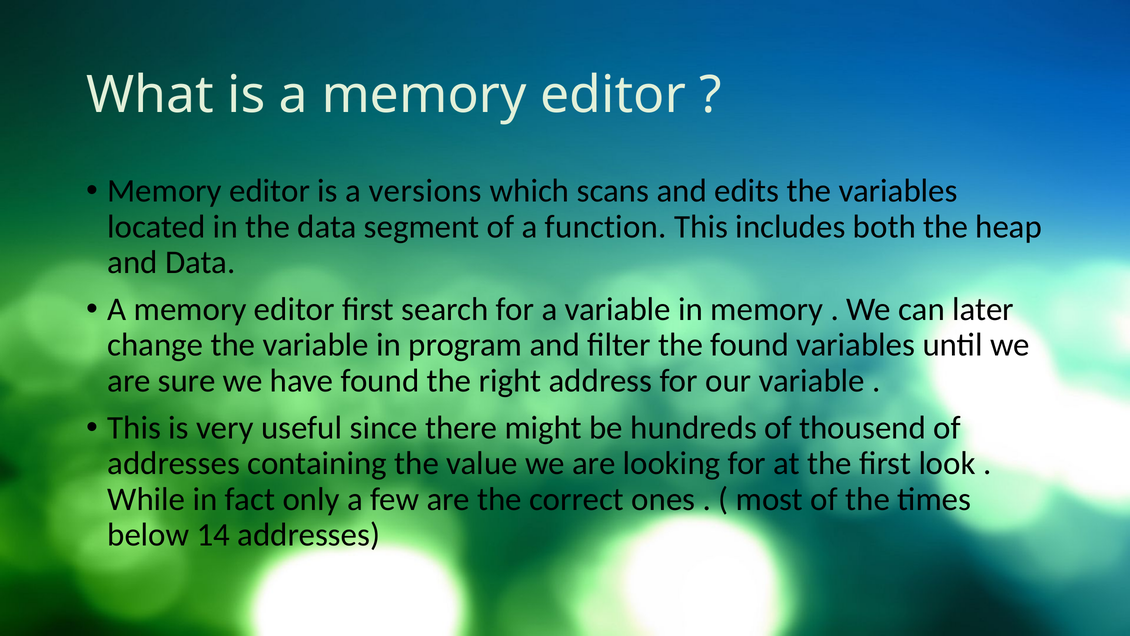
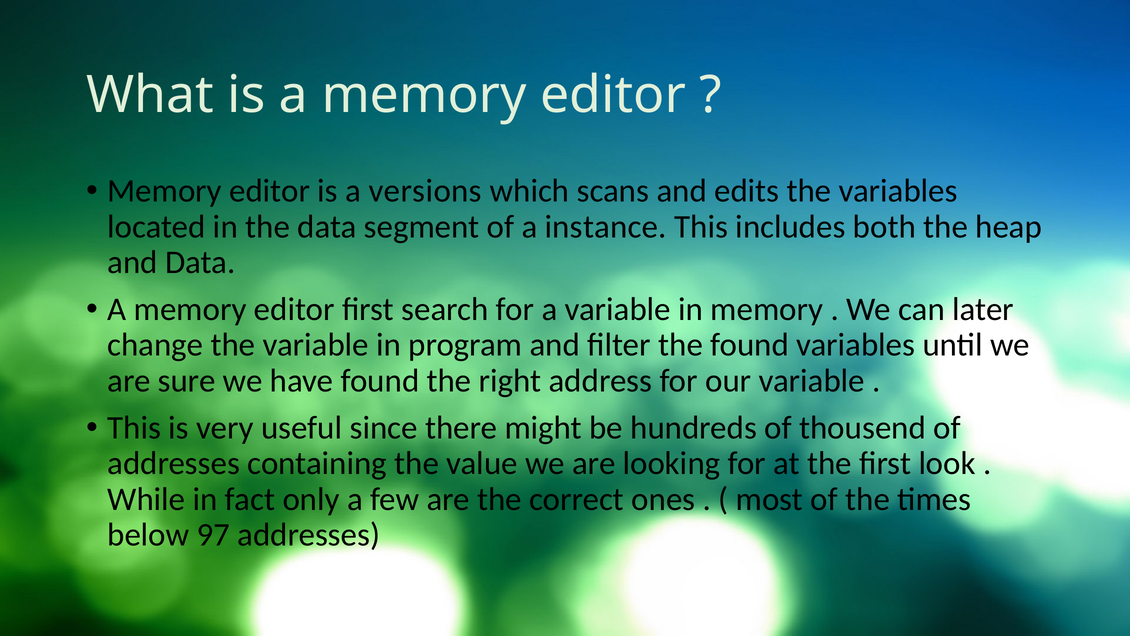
function: function -> instance
14: 14 -> 97
